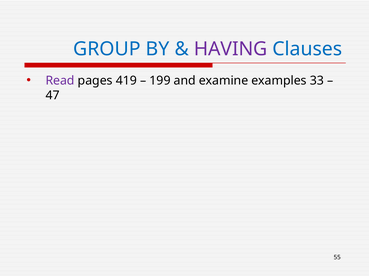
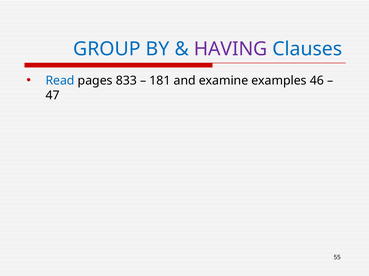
Read colour: purple -> blue
419: 419 -> 833
199: 199 -> 181
33: 33 -> 46
